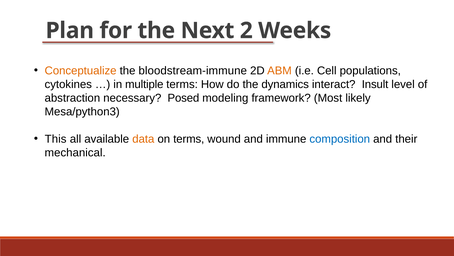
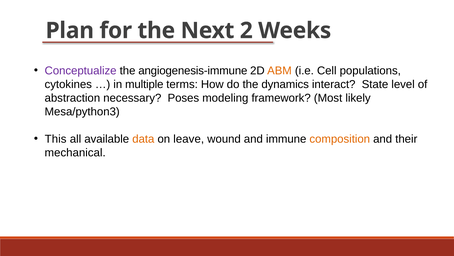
Conceptualize colour: orange -> purple
bloodstream-immune: bloodstream-immune -> angiogenesis-immune
Insult: Insult -> State
Posed: Posed -> Poses
on terms: terms -> leave
composition colour: blue -> orange
